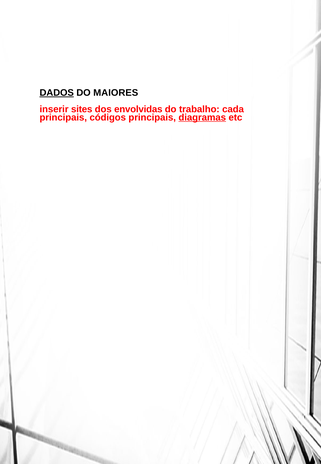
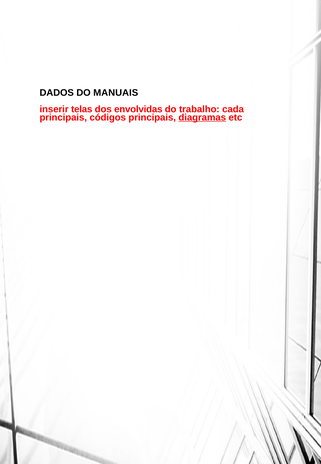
DADOS underline: present -> none
MAIORES: MAIORES -> MANUAIS
sites: sites -> telas
